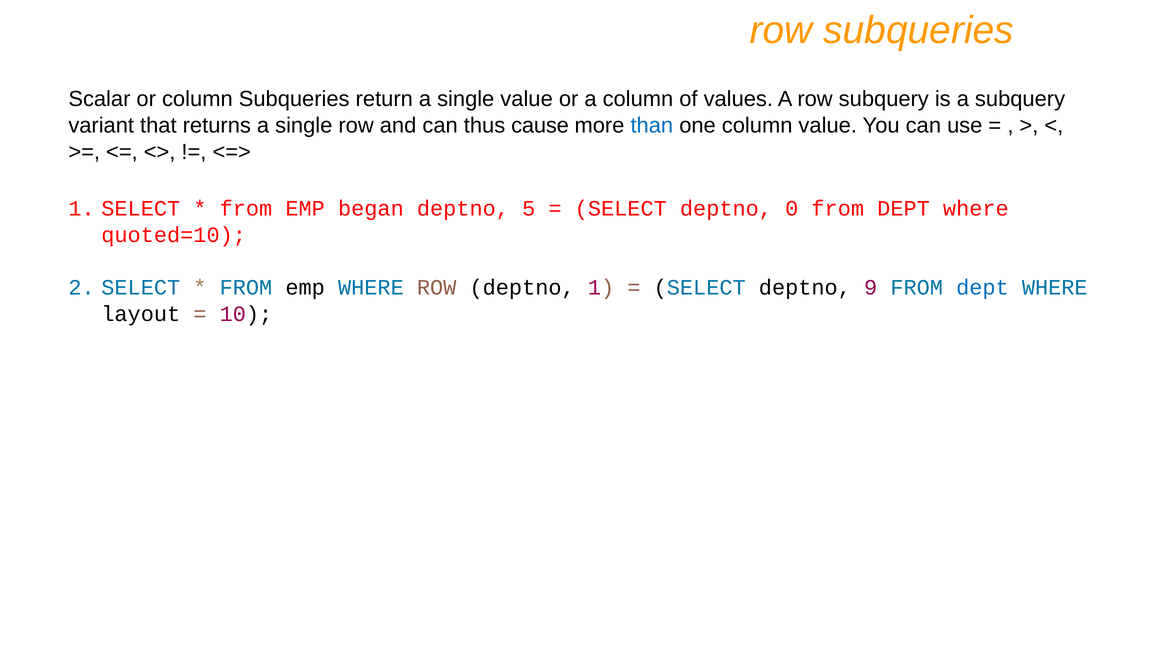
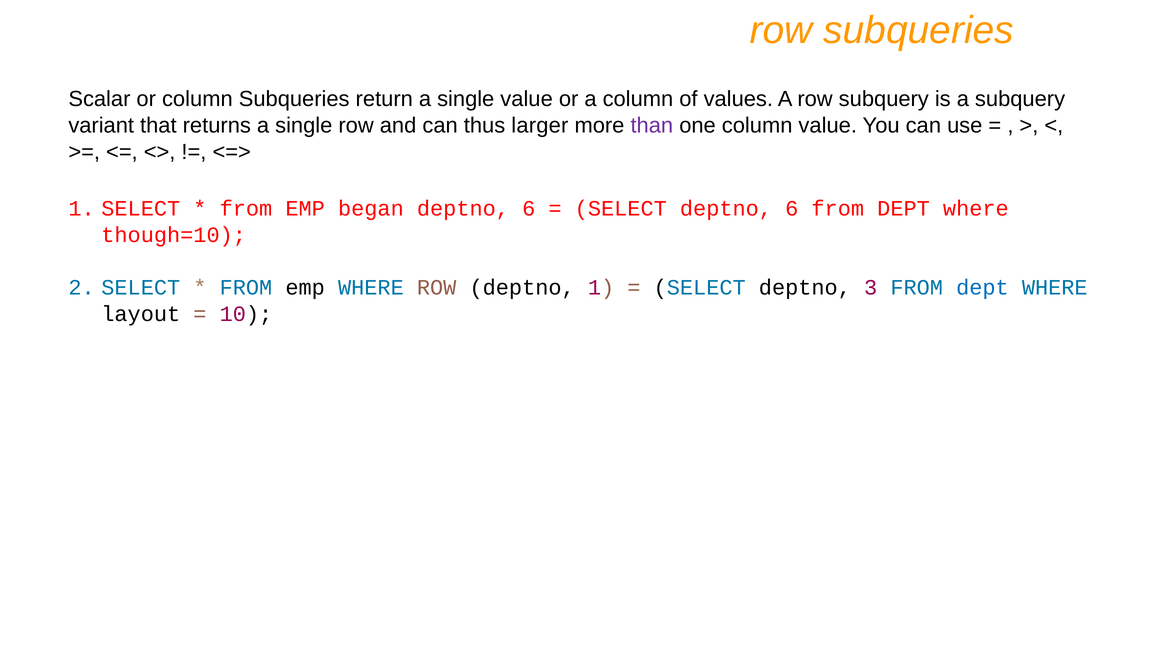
cause: cause -> larger
than colour: blue -> purple
5 at (529, 209): 5 -> 6
SELECT deptno 0: 0 -> 6
quoted=10: quoted=10 -> though=10
9: 9 -> 3
